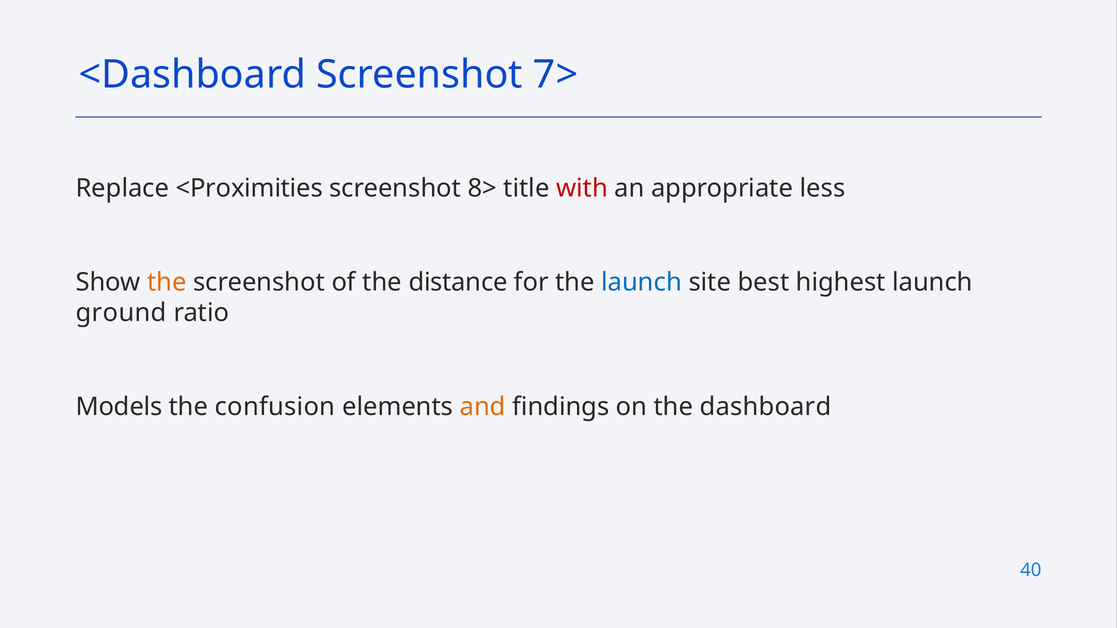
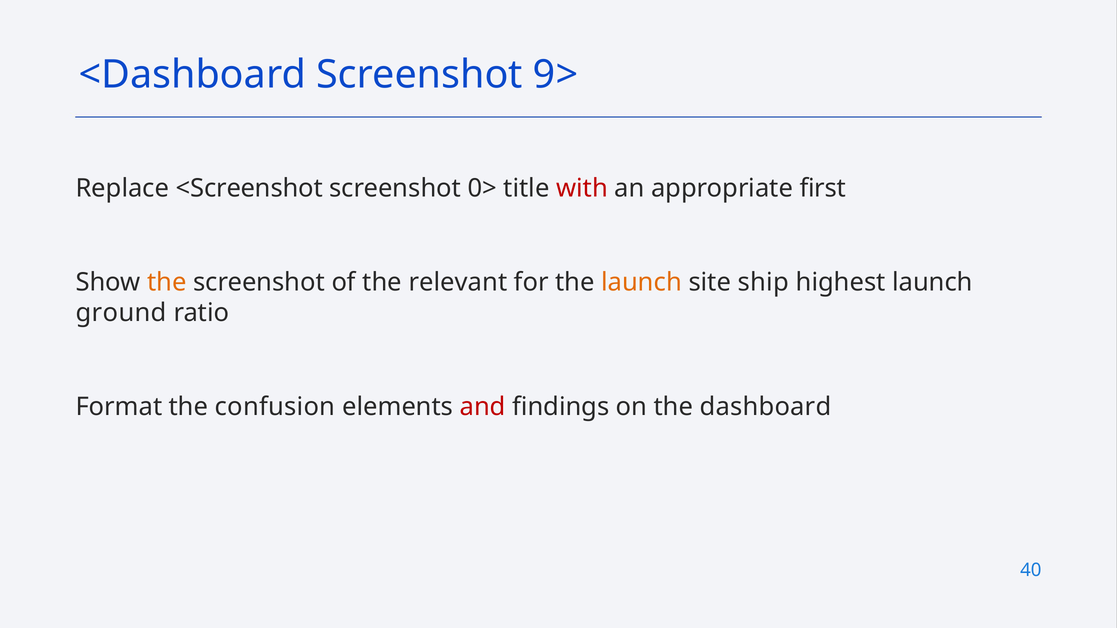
7>: 7> -> 9>
<Proximities: <Proximities -> <Screenshot
8>: 8> -> 0>
less: less -> first
distance: distance -> relevant
launch at (642, 282) colour: blue -> orange
best: best -> ship
Models: Models -> Format
and colour: orange -> red
